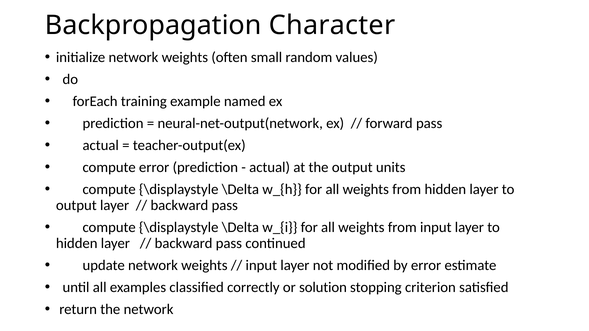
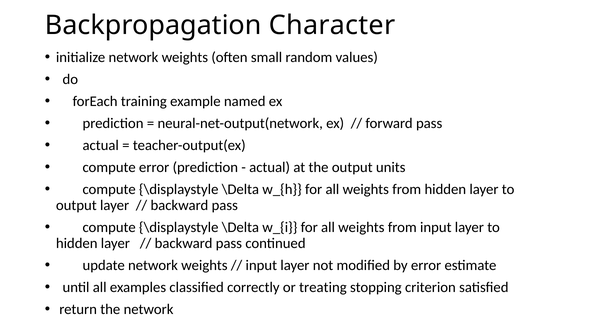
solution: solution -> treating
